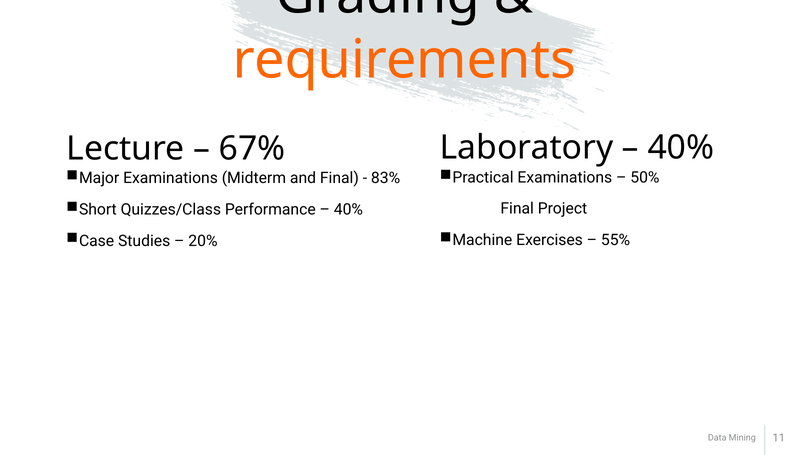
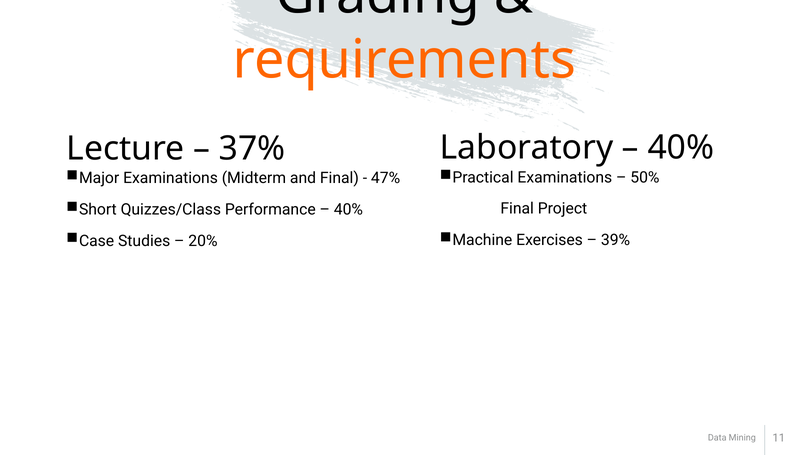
67%: 67% -> 37%
83%: 83% -> 47%
55%: 55% -> 39%
